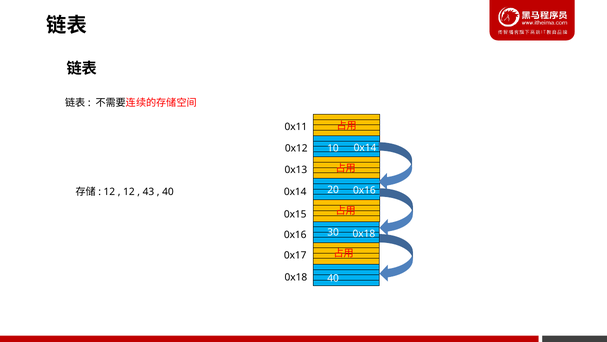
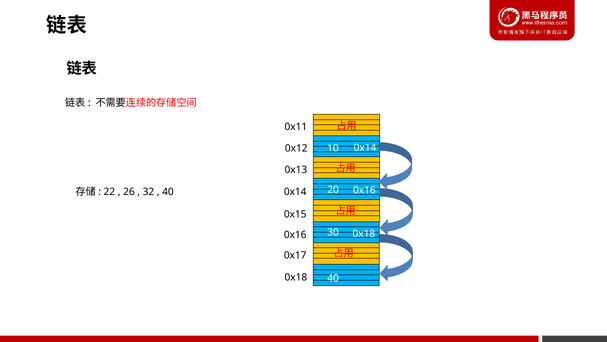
12 at (109, 191): 12 -> 22
12 at (129, 191): 12 -> 26
43: 43 -> 32
